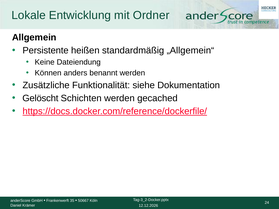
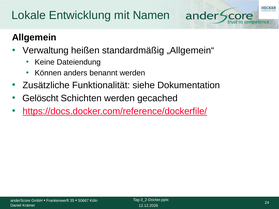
Ordner: Ordner -> Namen
Persistente: Persistente -> Verwaltung
